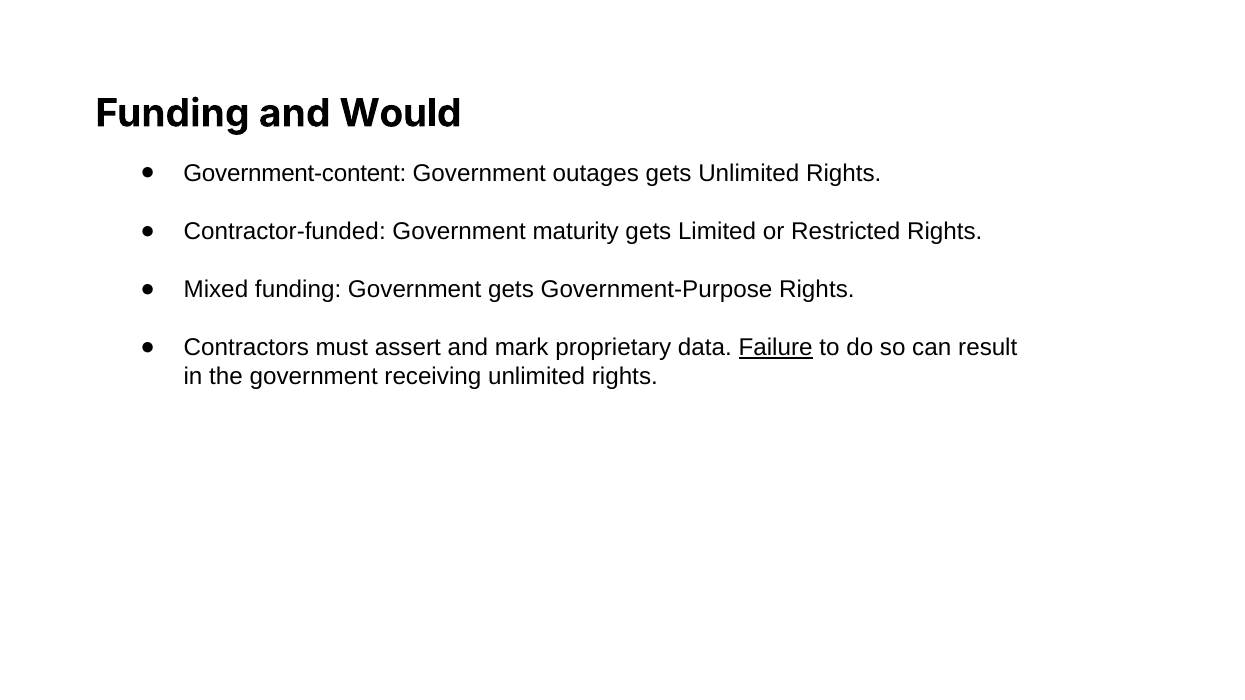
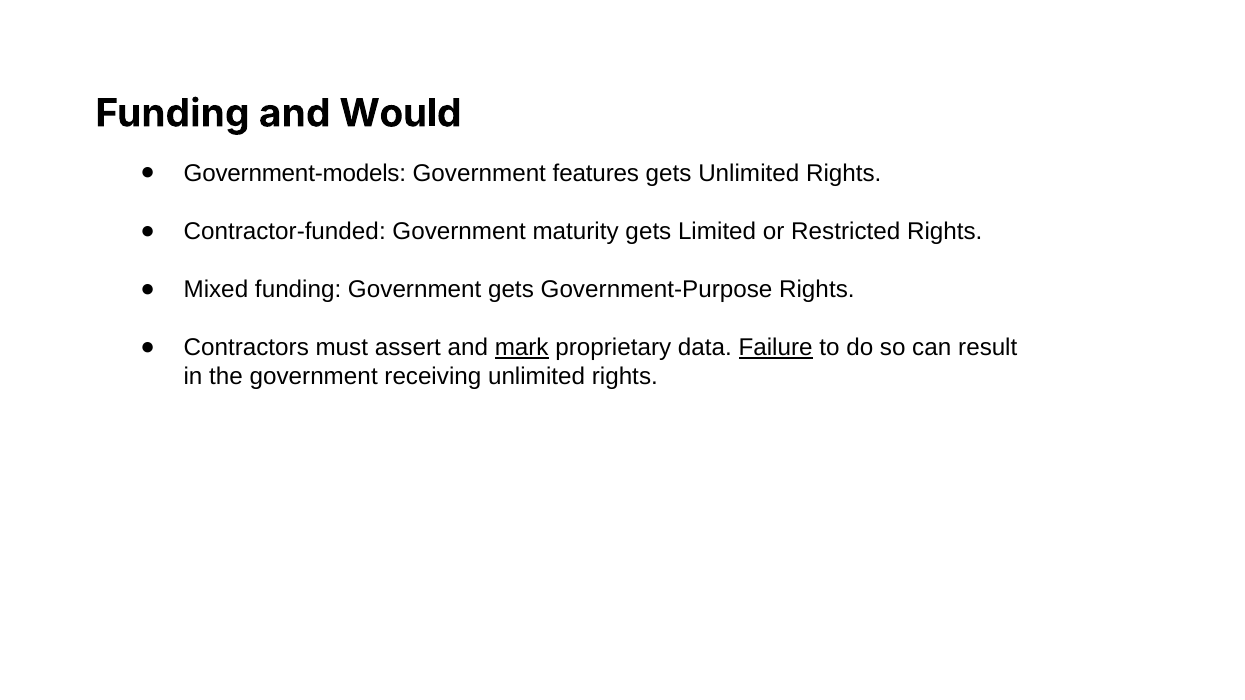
Government-content: Government-content -> Government-models
outages: outages -> features
mark underline: none -> present
